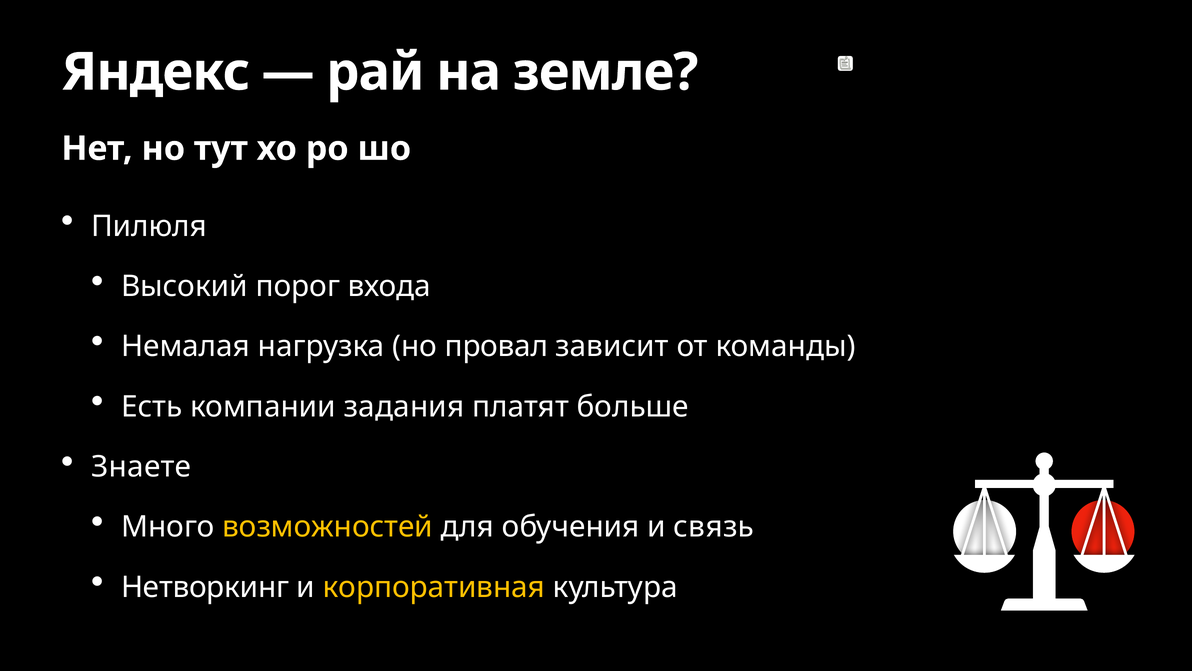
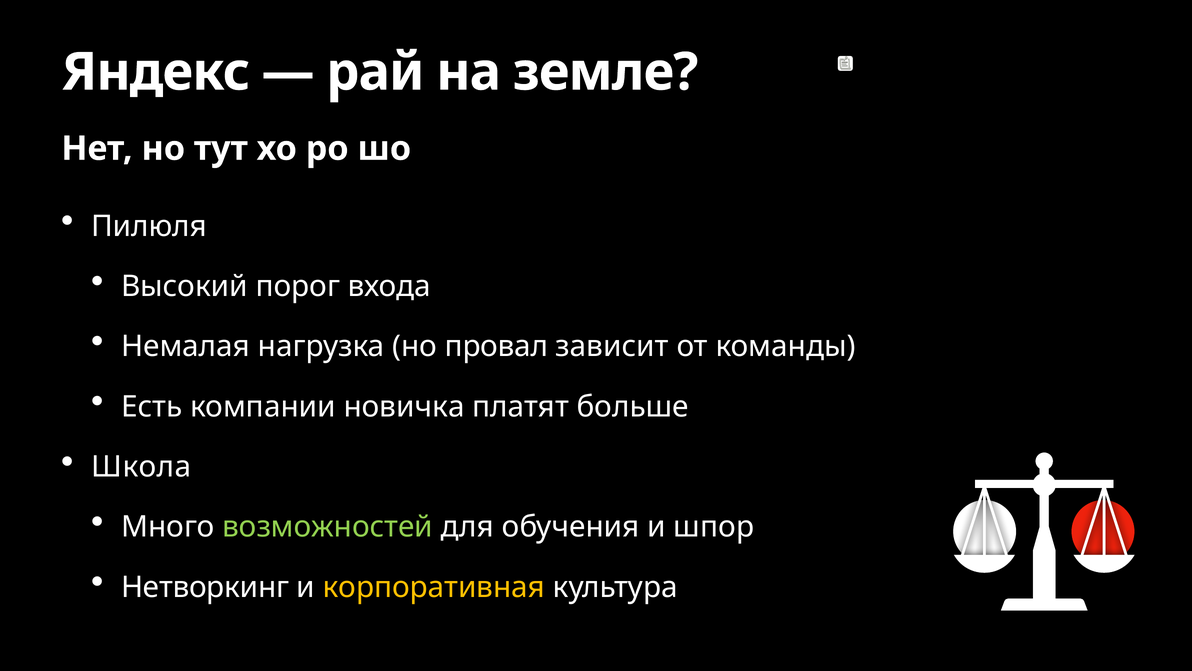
задания: задания -> новичка
Знаете: Знаете -> Школа
возможностей colour: yellow -> light green
связь: связь -> шпор
